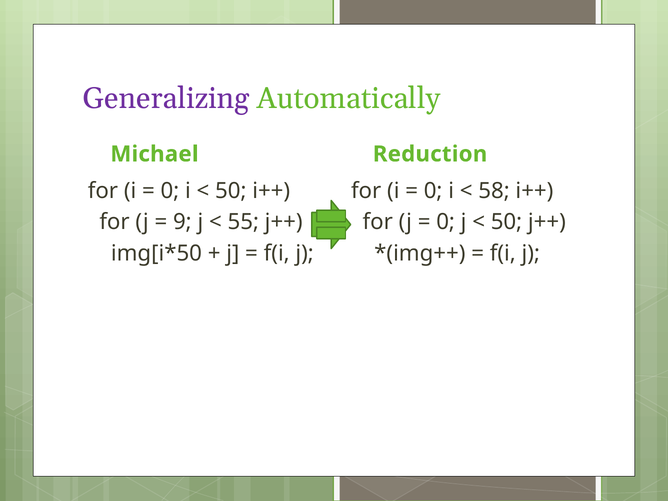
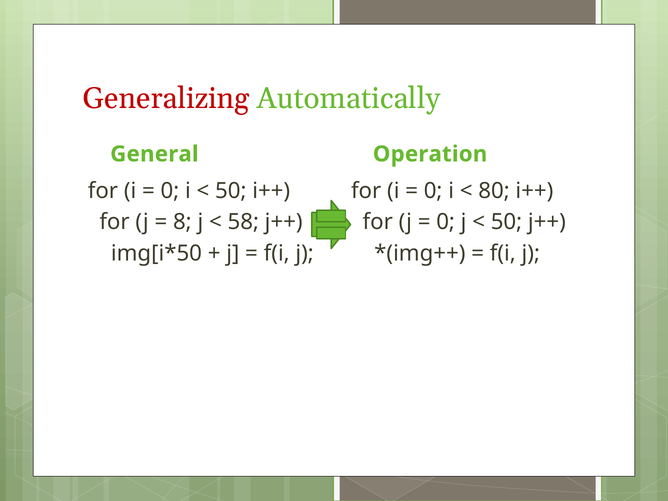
Generalizing colour: purple -> red
Michael: Michael -> General
Reduction: Reduction -> Operation
58: 58 -> 80
9: 9 -> 8
55: 55 -> 58
